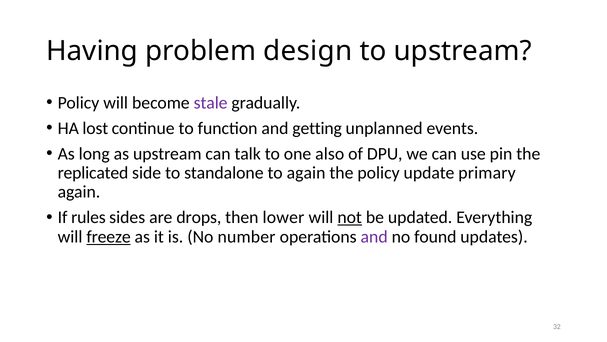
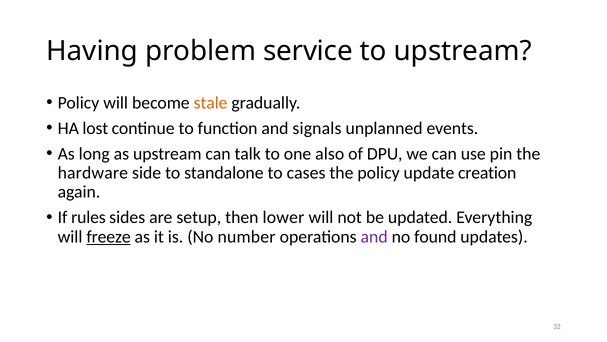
design: design -> service
stale colour: purple -> orange
getting: getting -> signals
replicated: replicated -> hardware
to again: again -> cases
primary: primary -> creation
drops: drops -> setup
not underline: present -> none
